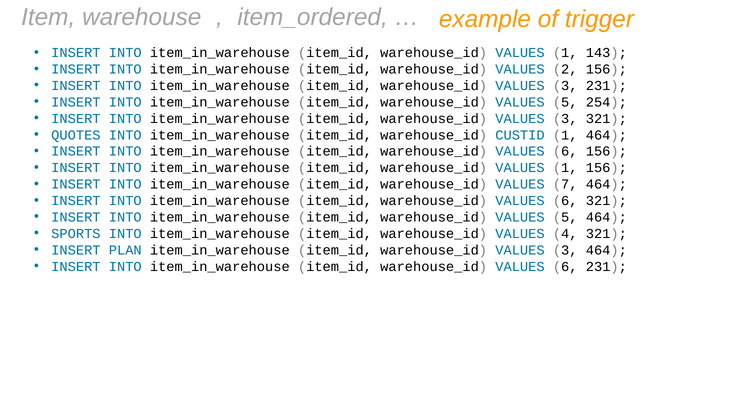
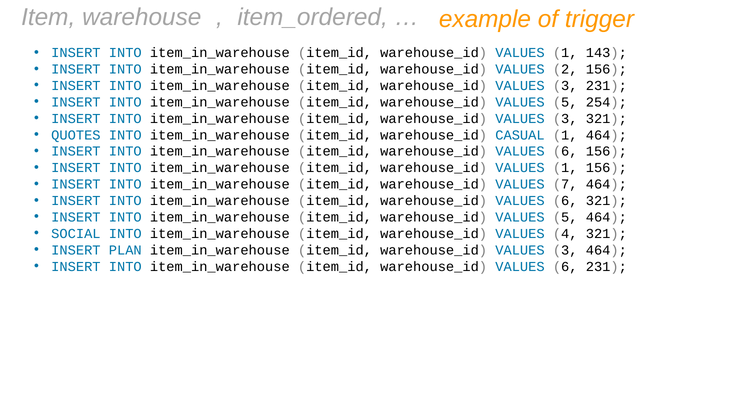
CUSTID: CUSTID -> CASUAL
SPORTS: SPORTS -> SOCIAL
